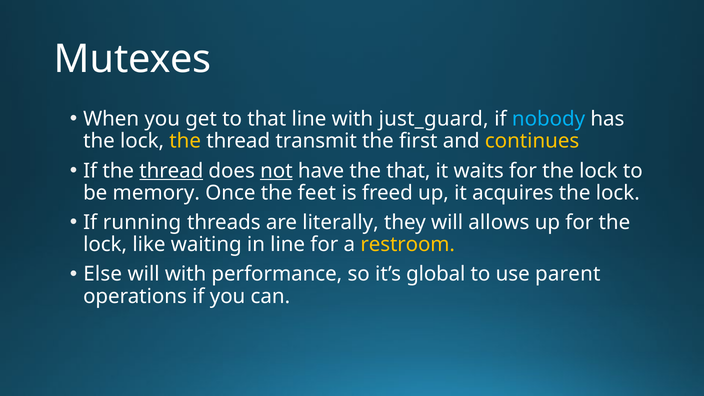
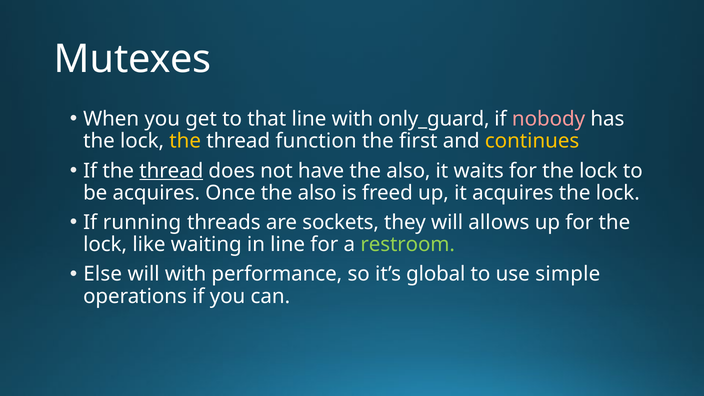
just_guard: just_guard -> only_guard
nobody colour: light blue -> pink
transmit: transmit -> function
not underline: present -> none
have the that: that -> also
be memory: memory -> acquires
Once the feet: feet -> also
literally: literally -> sockets
restroom colour: yellow -> light green
parent: parent -> simple
